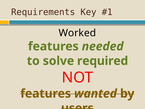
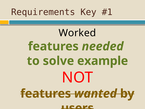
required: required -> example
